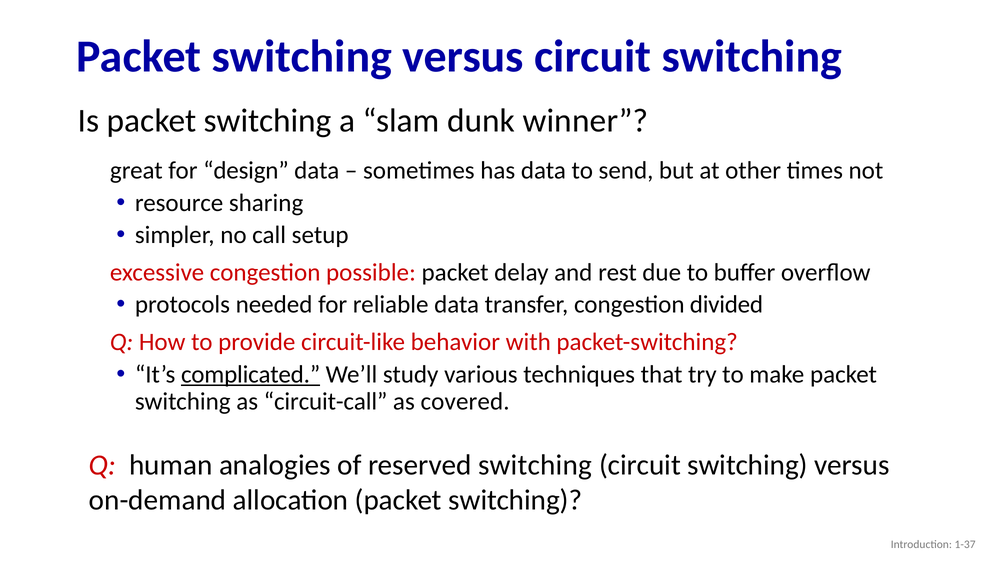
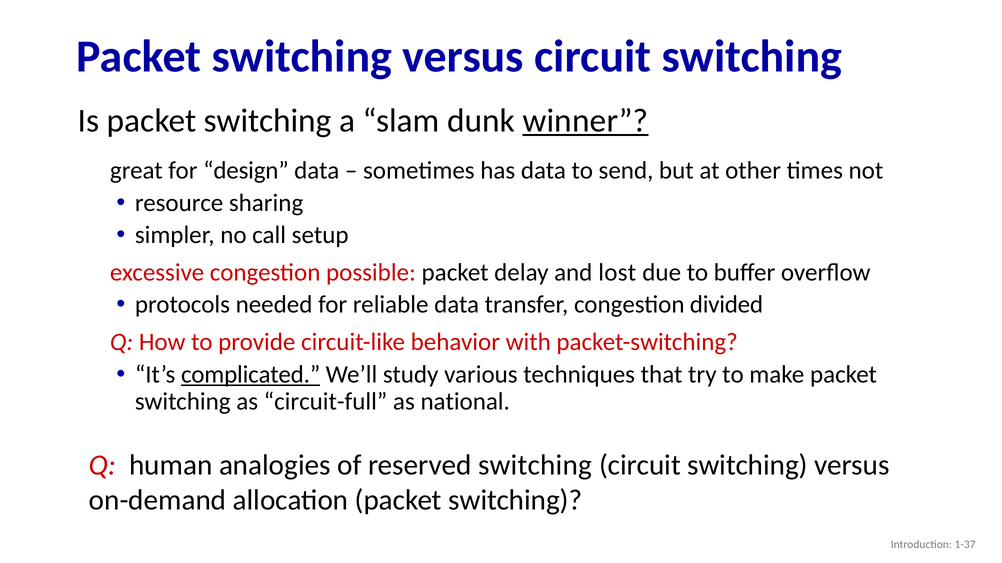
winner underline: none -> present
rest: rest -> lost
circuit-call: circuit-call -> circuit-full
covered: covered -> national
